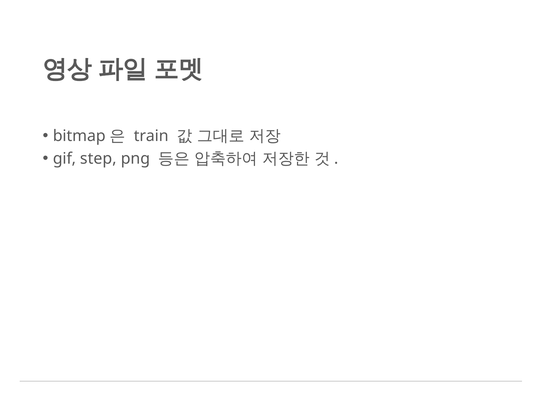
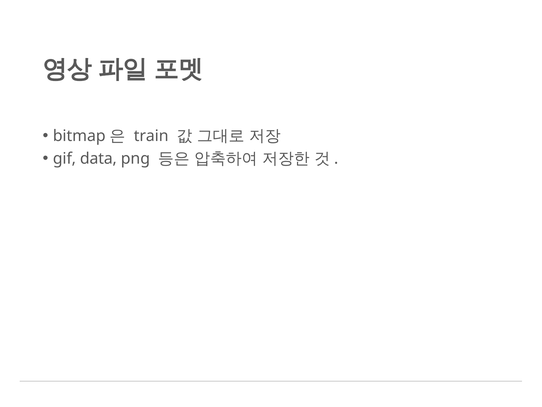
step: step -> data
